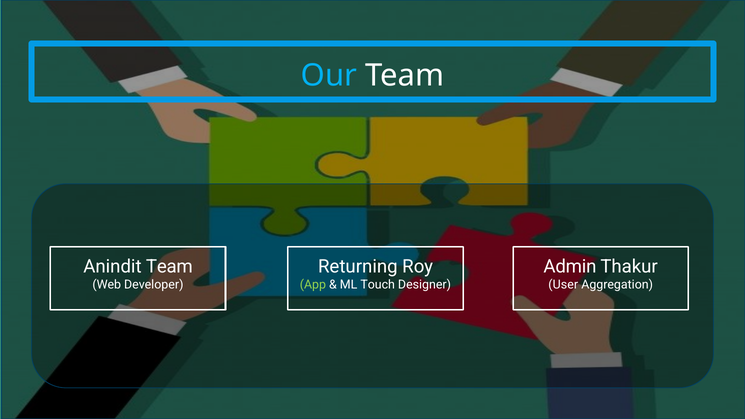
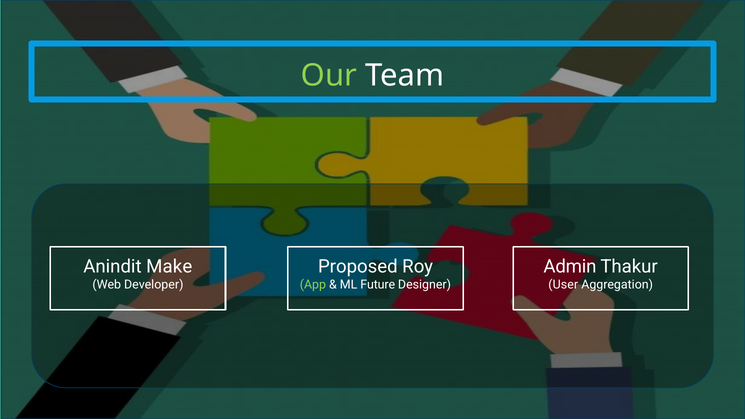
Our colour: light blue -> light green
Anindit Team: Team -> Make
Returning: Returning -> Proposed
Touch: Touch -> Future
